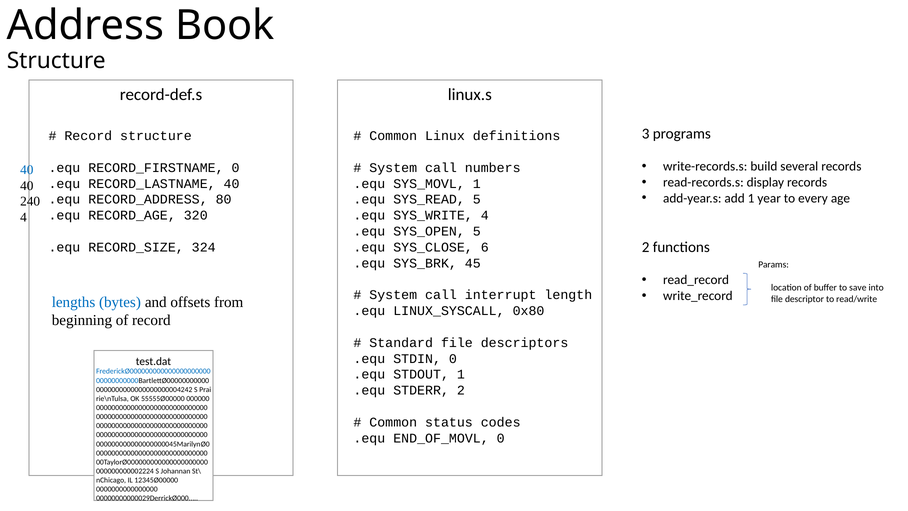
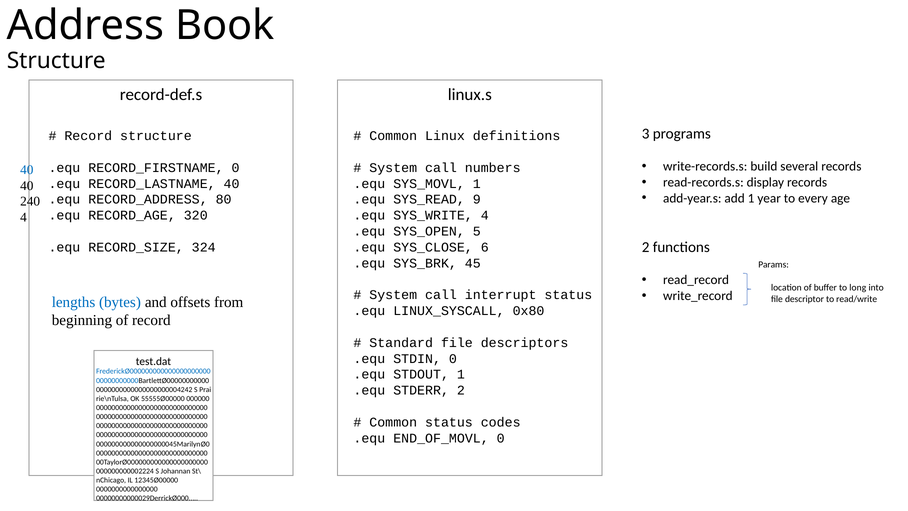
SYS_READ 5: 5 -> 9
save: save -> long
interrupt length: length -> status
